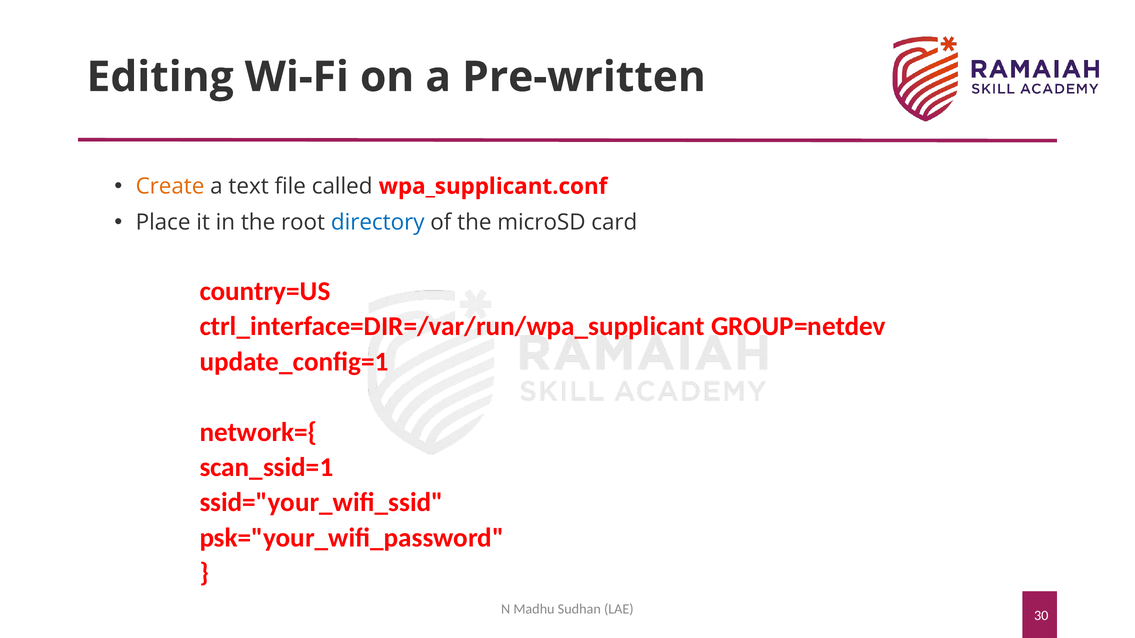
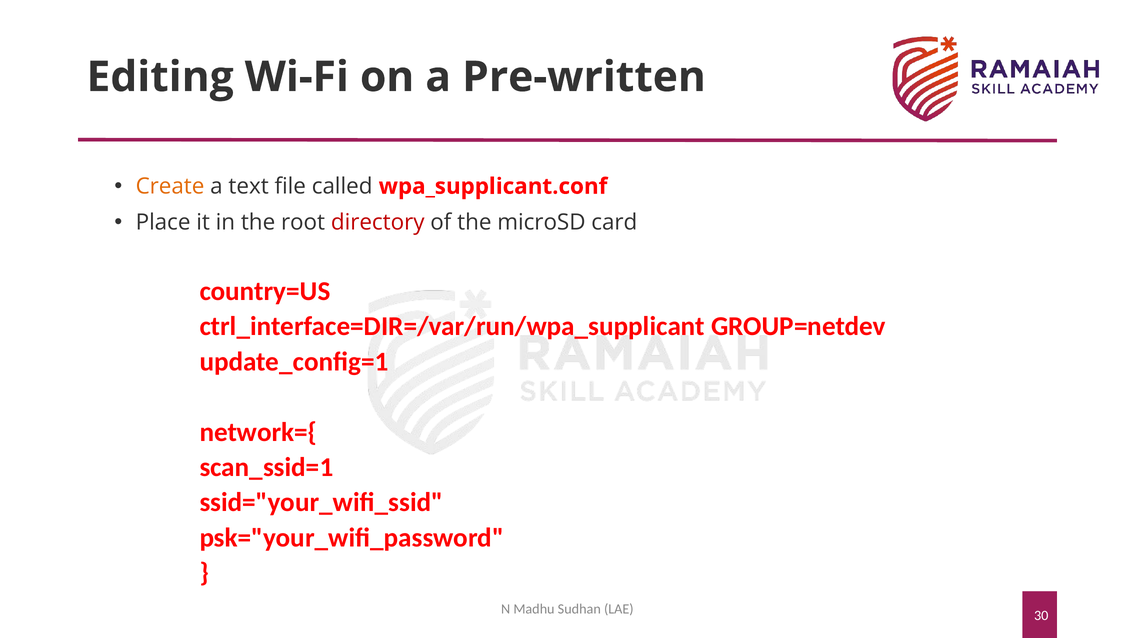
directory colour: blue -> red
